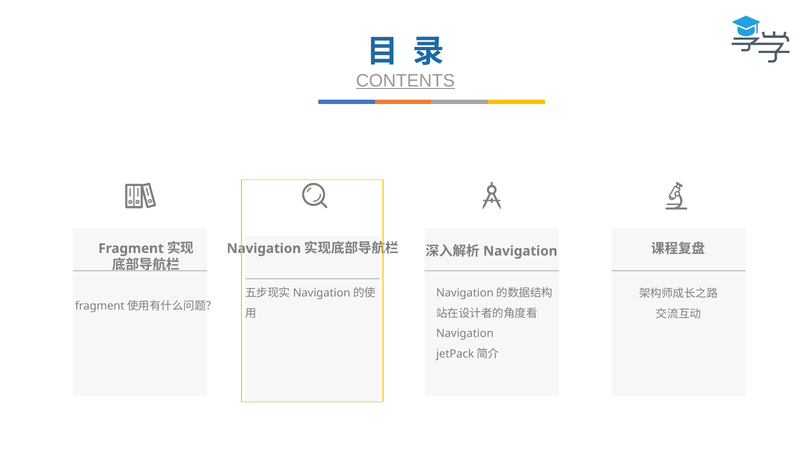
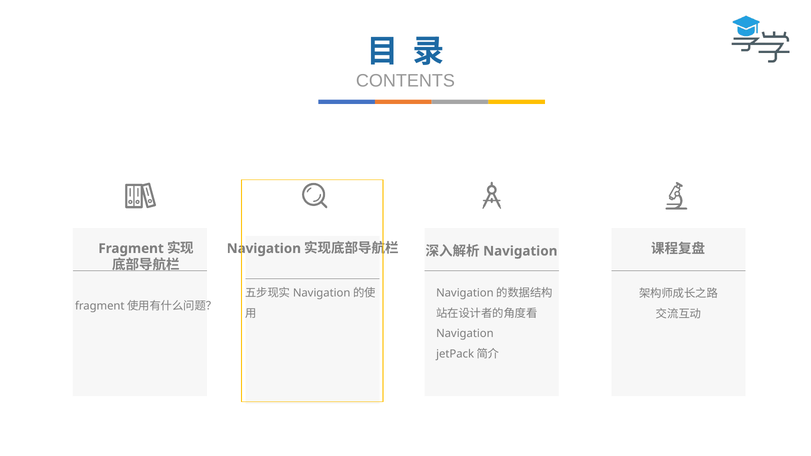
CONTENTS underline: present -> none
